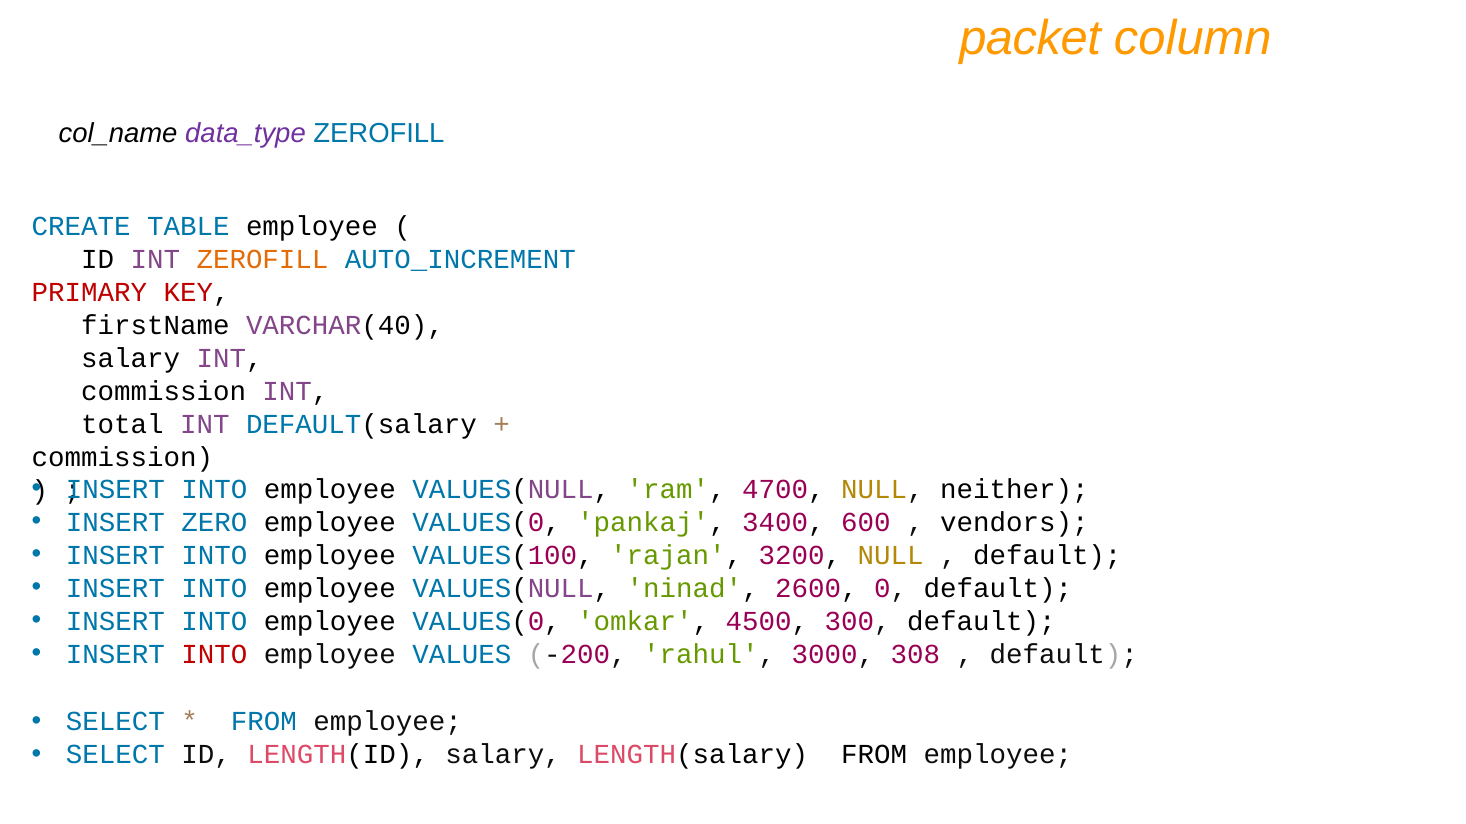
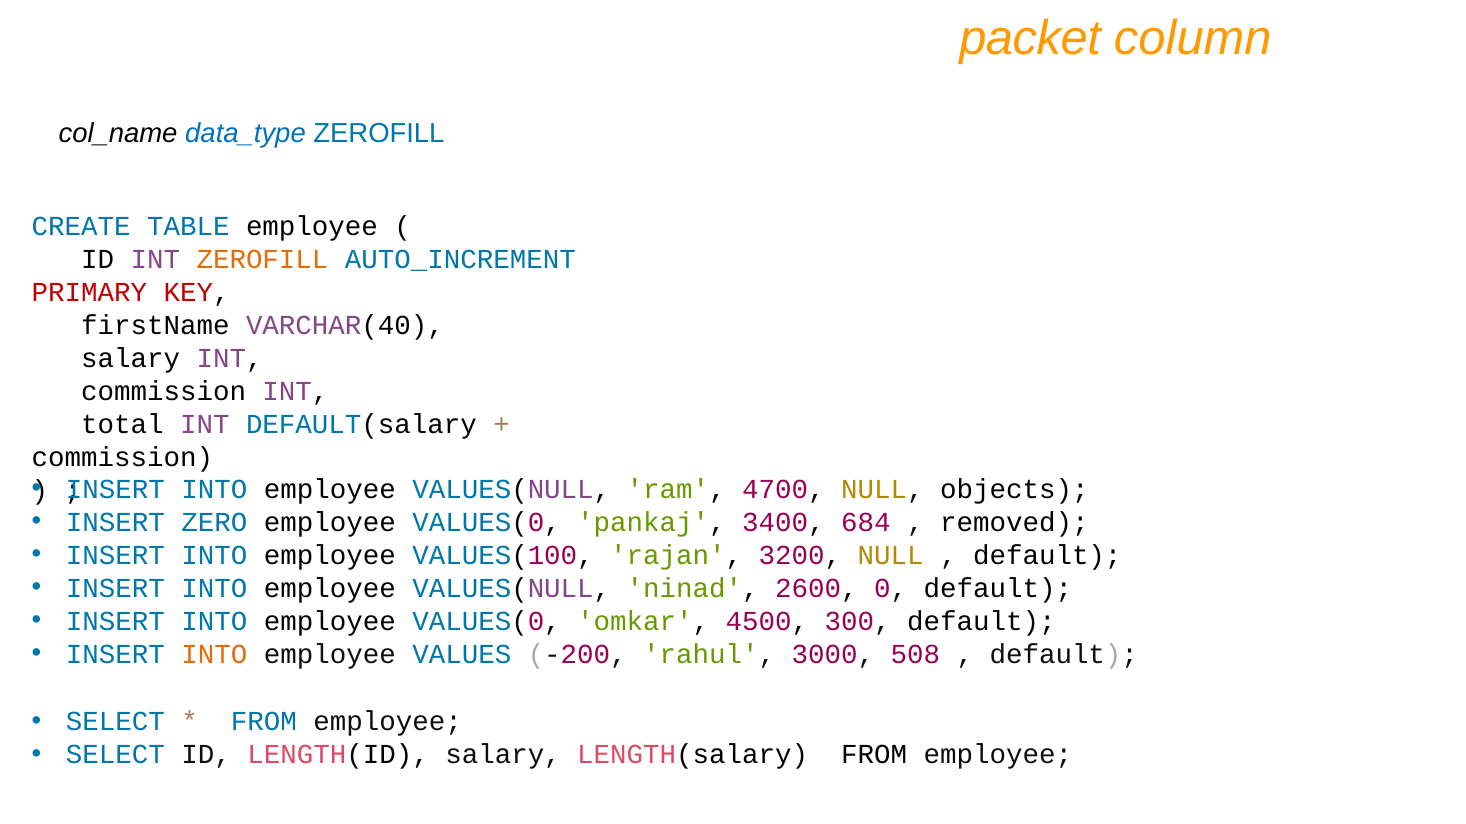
data_type colour: purple -> blue
neither: neither -> objects
600: 600 -> 684
vendors: vendors -> removed
INTO at (214, 654) colour: red -> orange
308: 308 -> 508
